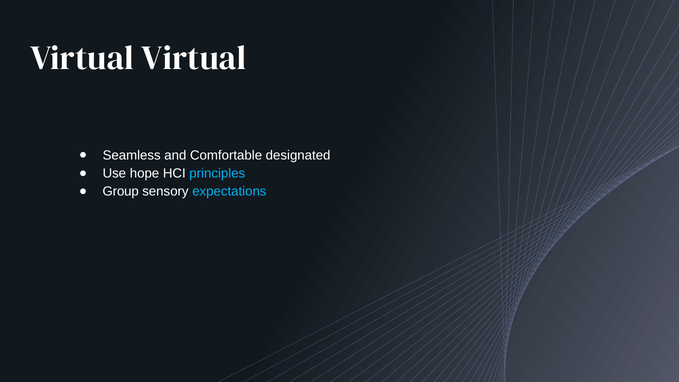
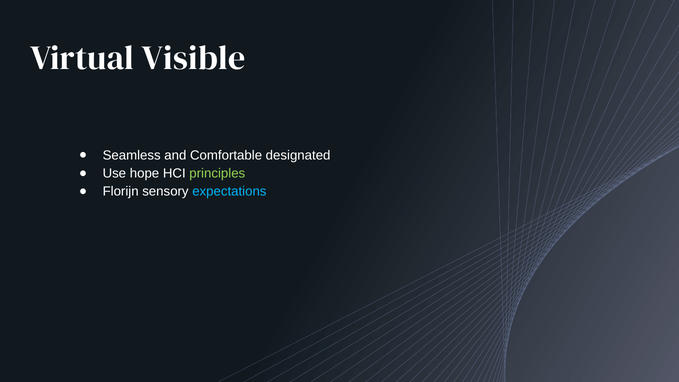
Virtual Virtual: Virtual -> Visible
principles colour: light blue -> light green
Group: Group -> Florijn
